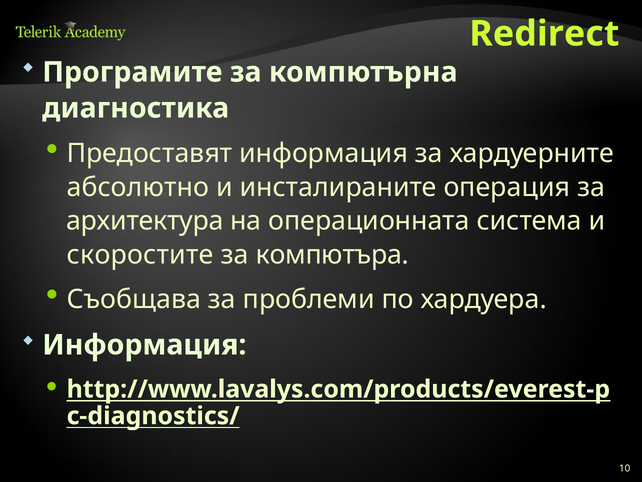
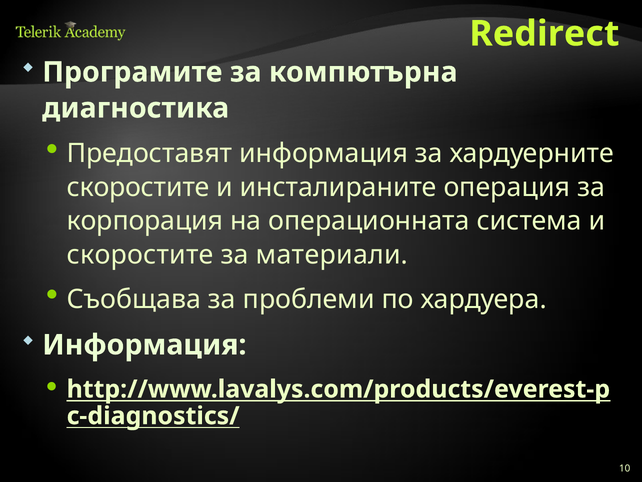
абсолютно at (138, 187): абсолютно -> скоростите
архитектура: архитектура -> корпорация
компютъра: компютъра -> материали
